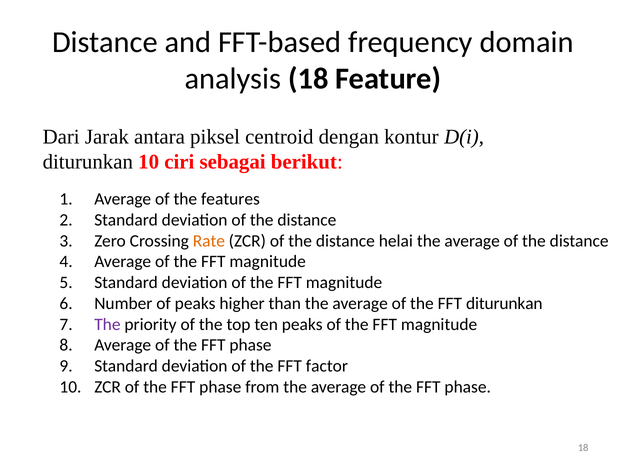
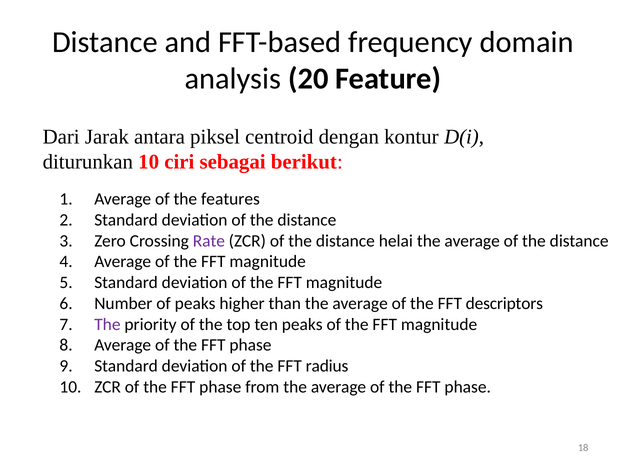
analysis 18: 18 -> 20
Rate colour: orange -> purple
FFT diturunkan: diturunkan -> descriptors
factor: factor -> radius
